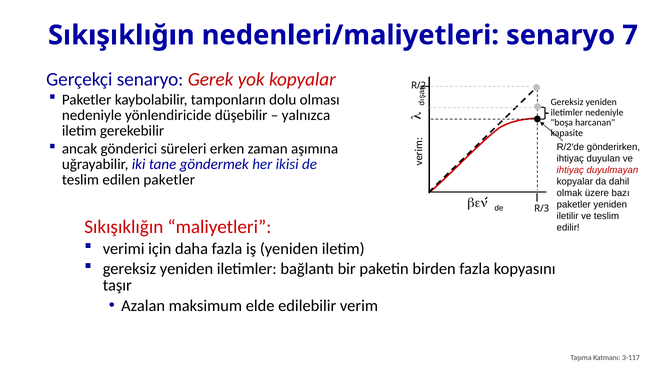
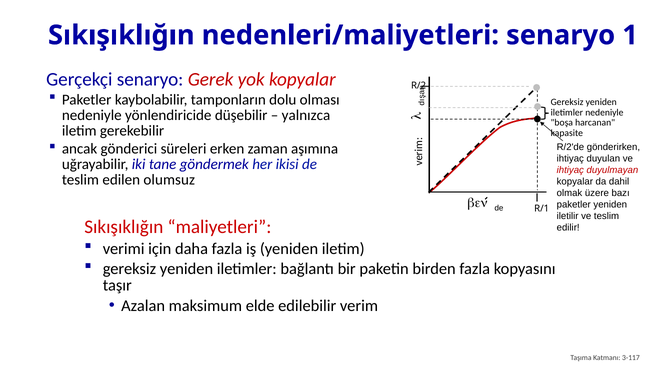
7: 7 -> 1
edilen paketler: paketler -> olumsuz
R/3: R/3 -> R/1
